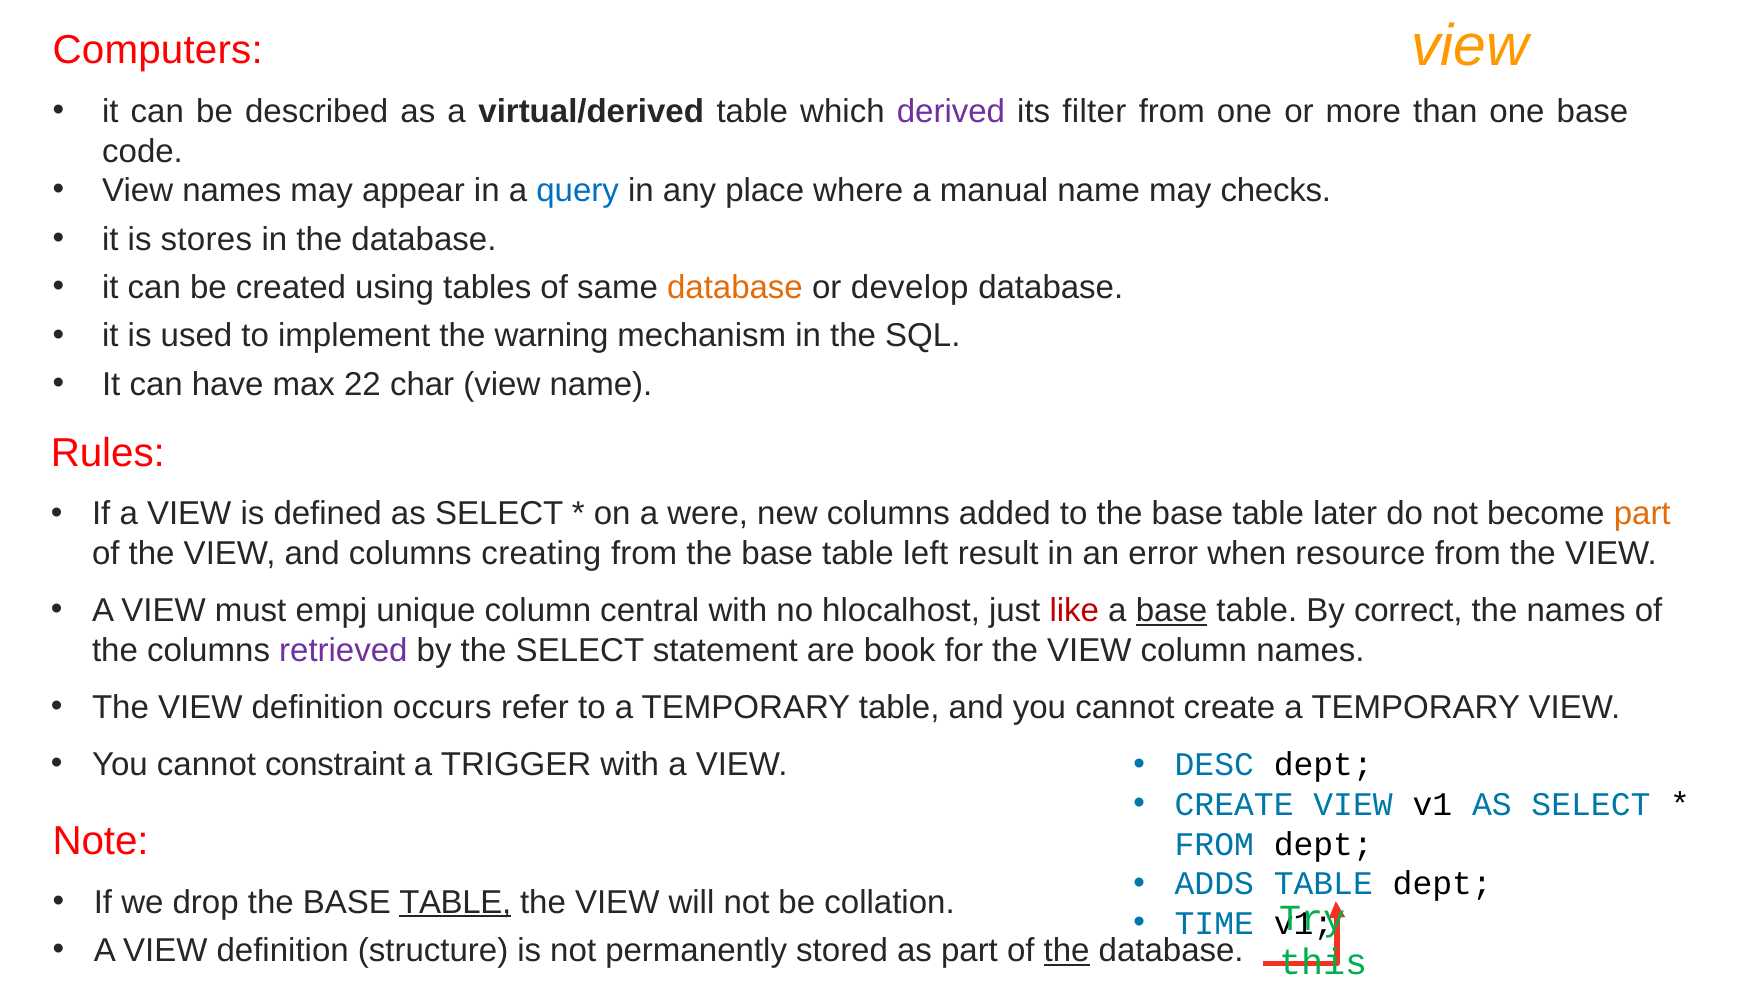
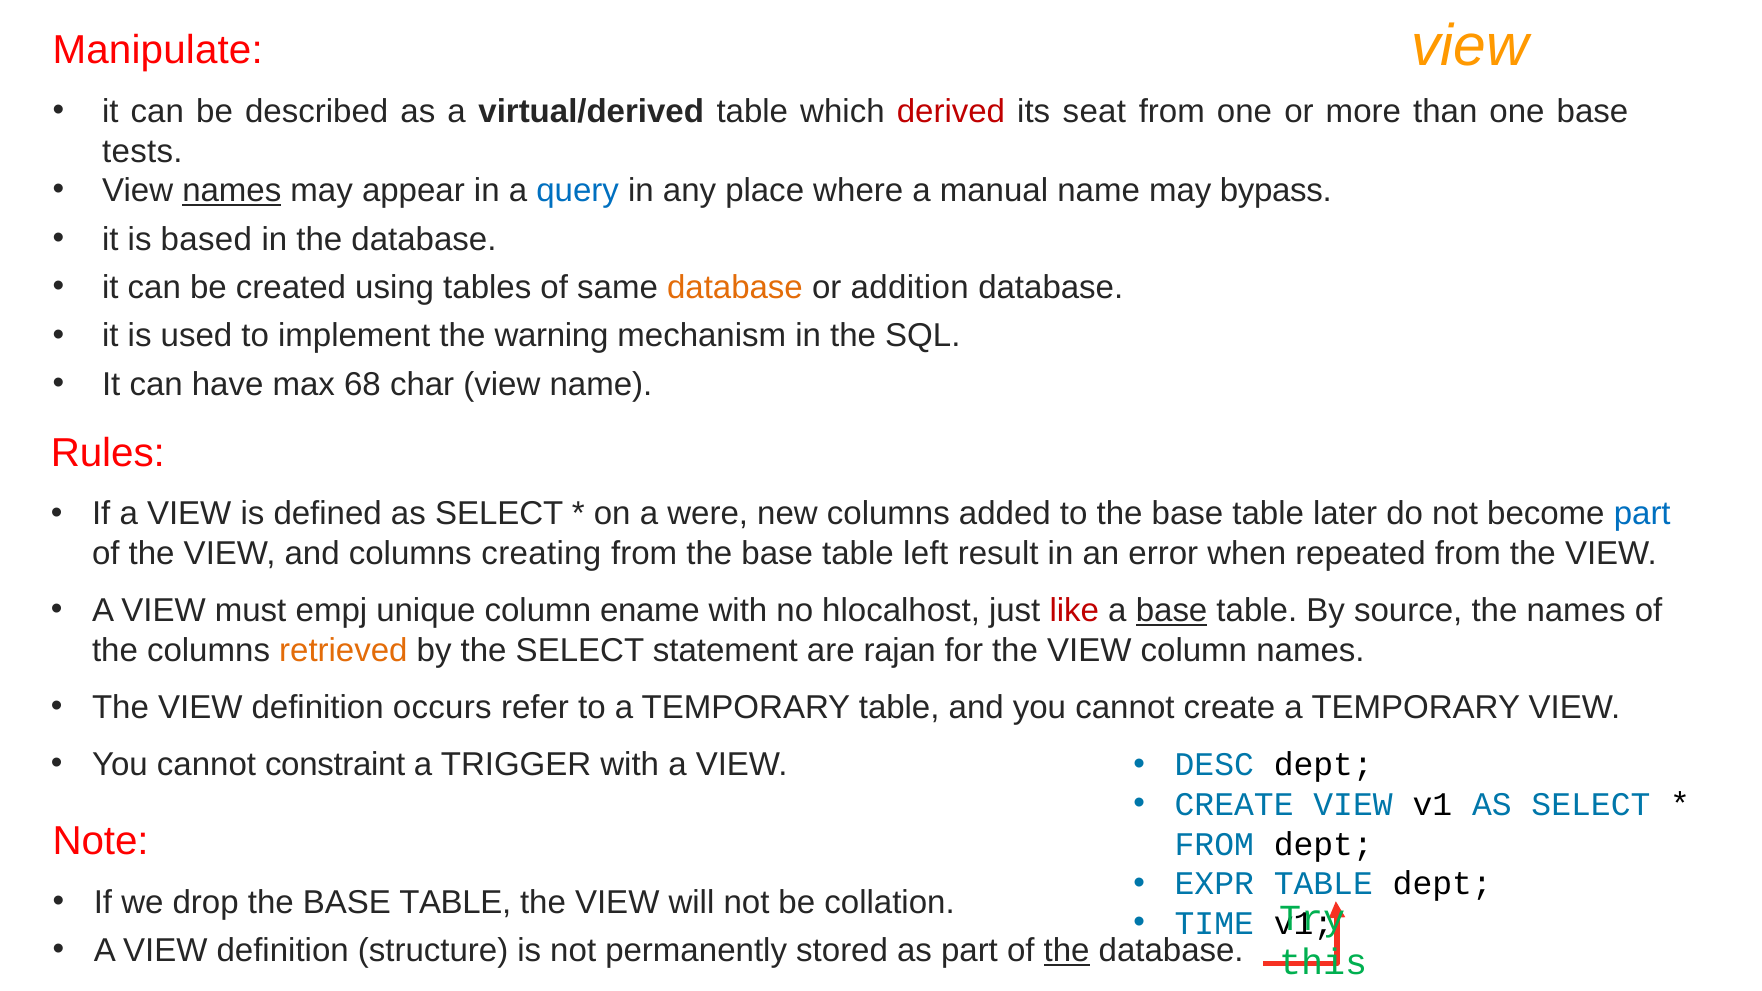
Computers: Computers -> Manipulate
derived colour: purple -> red
filter: filter -> seat
code: code -> tests
names at (232, 191) underline: none -> present
checks: checks -> bypass
stores: stores -> based
develop: develop -> addition
22: 22 -> 68
part at (1642, 514) colour: orange -> blue
resource: resource -> repeated
central: central -> ename
correct: correct -> source
retrieved colour: purple -> orange
book: book -> rajan
ADDS: ADDS -> EXPR
TABLE at (455, 902) underline: present -> none
